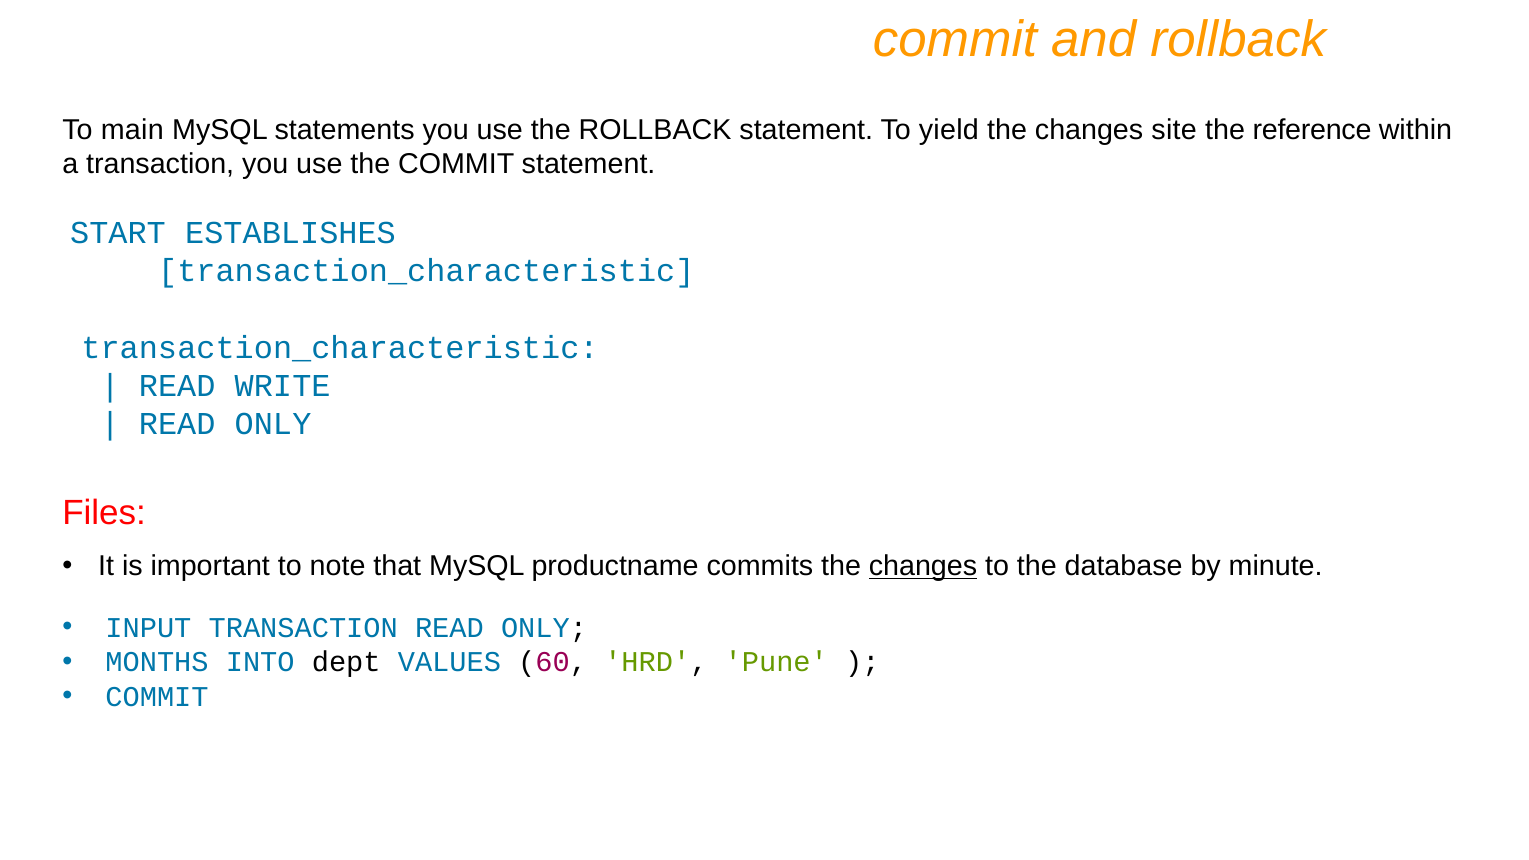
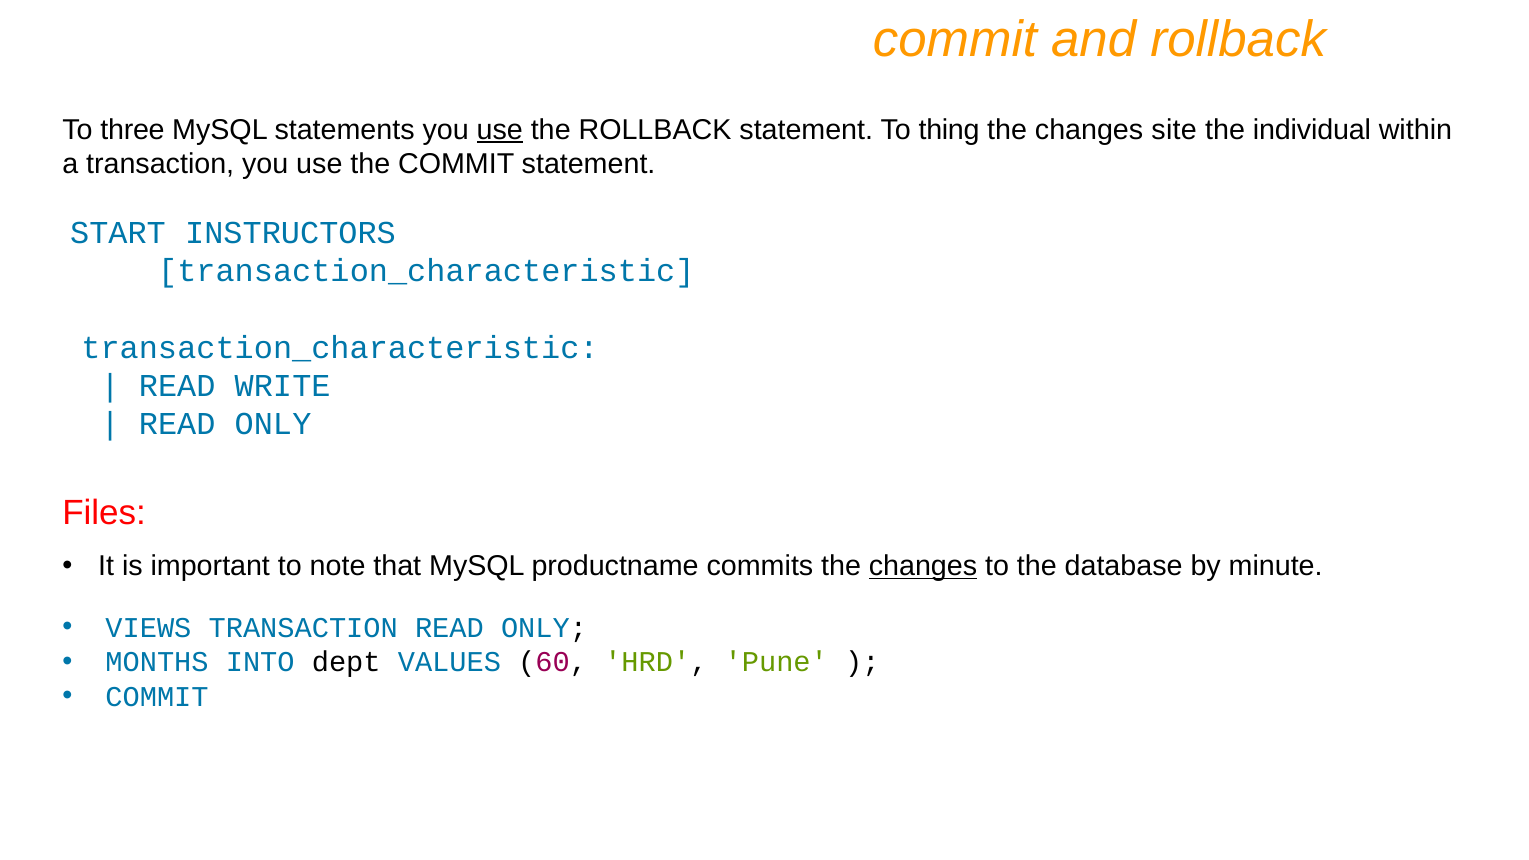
main: main -> three
use at (500, 130) underline: none -> present
yield: yield -> thing
reference: reference -> individual
ESTABLISHES: ESTABLISHES -> INSTRUCTORS
INPUT: INPUT -> VIEWS
